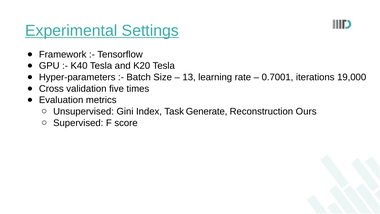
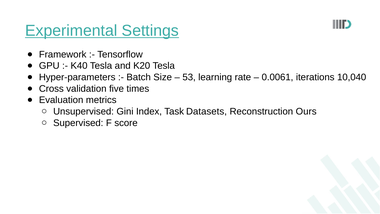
13: 13 -> 53
0.7001: 0.7001 -> 0.0061
19,000: 19,000 -> 10,040
Generate: Generate -> Datasets
